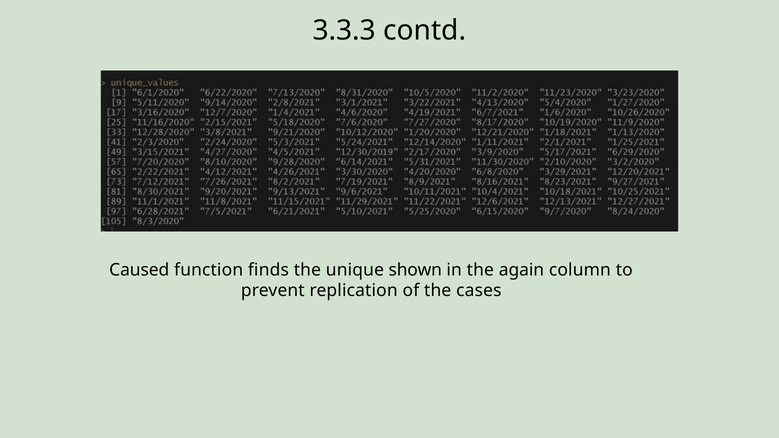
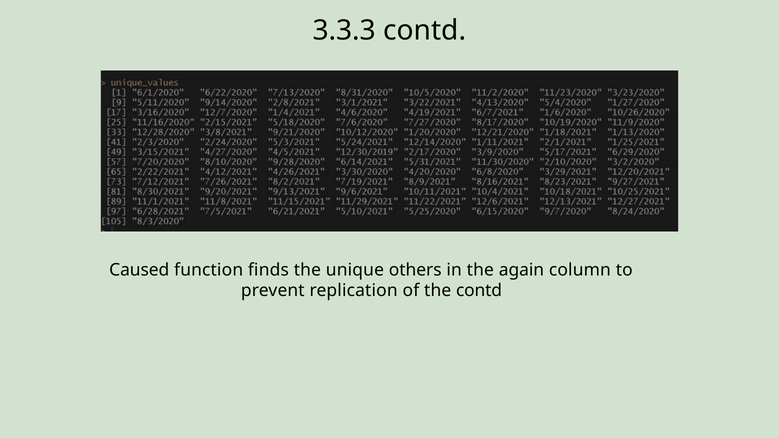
shown: shown -> others
the cases: cases -> contd
